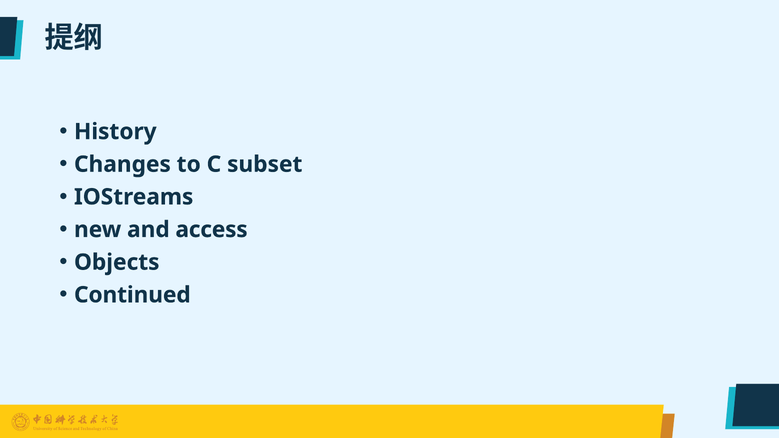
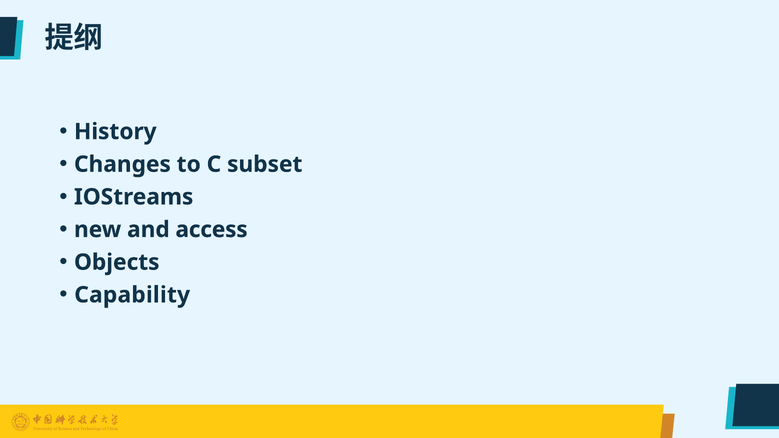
Continued: Continued -> Capability
